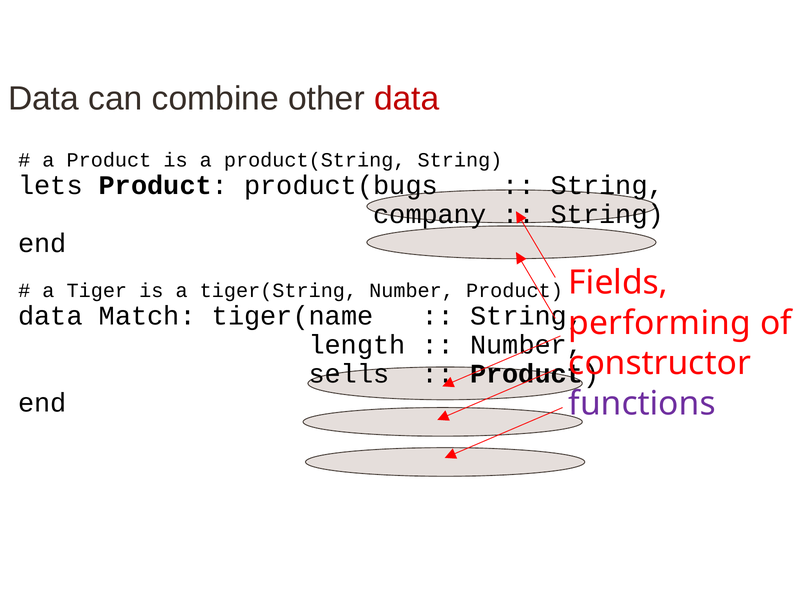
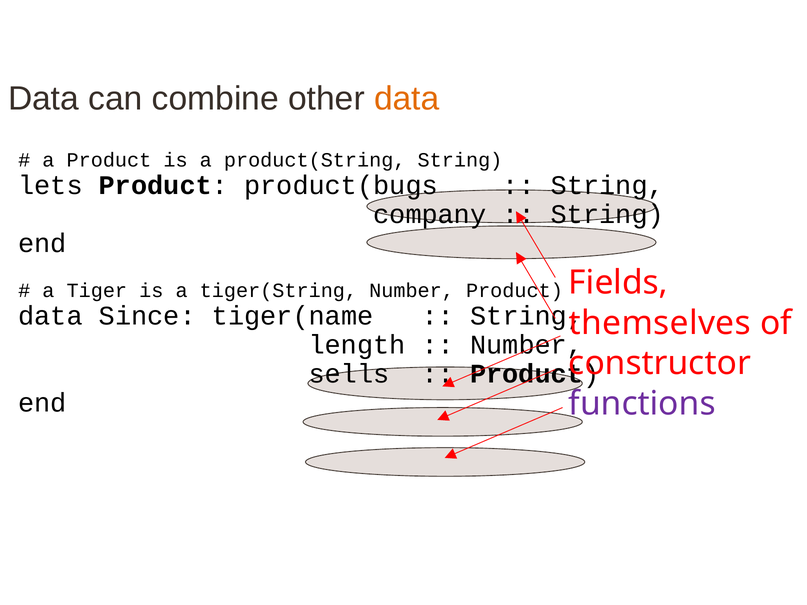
data at (407, 99) colour: red -> orange
Match: Match -> Since
performing: performing -> themselves
